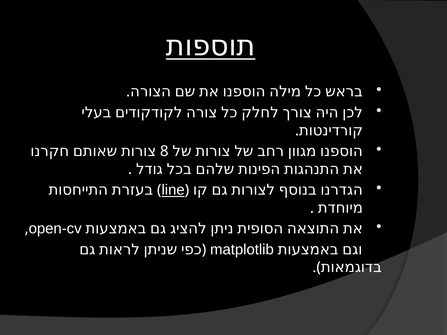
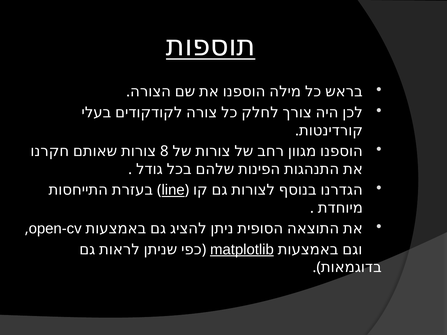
matplotlib underline: none -> present
